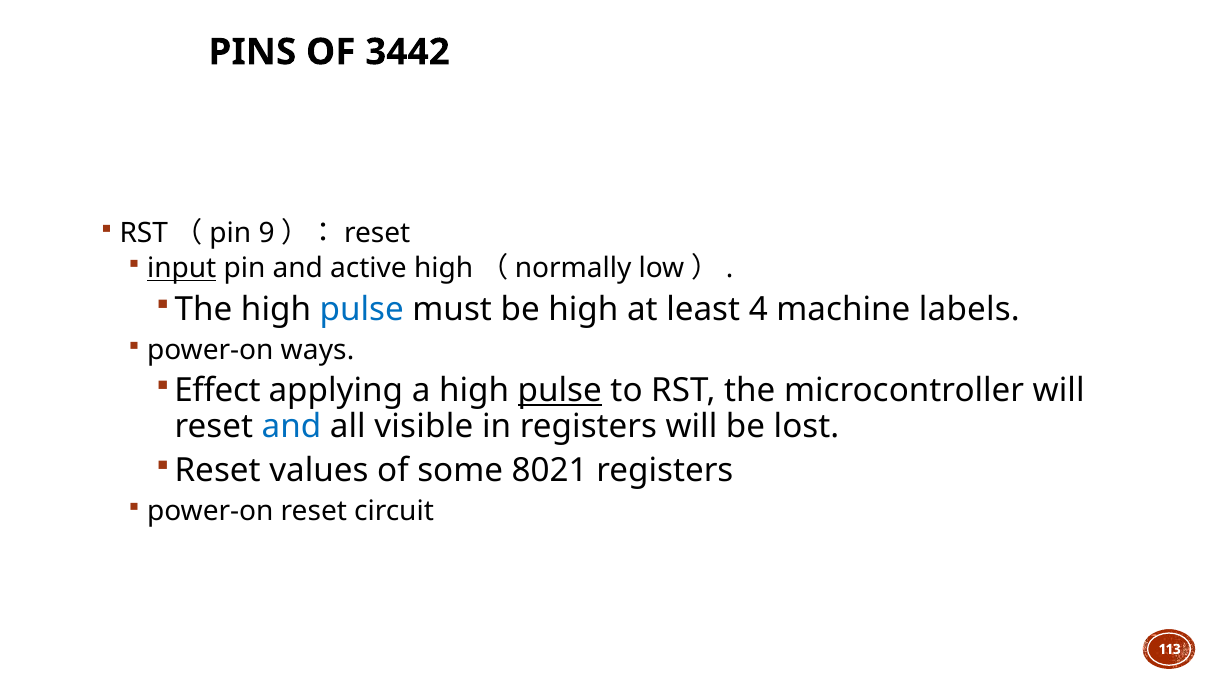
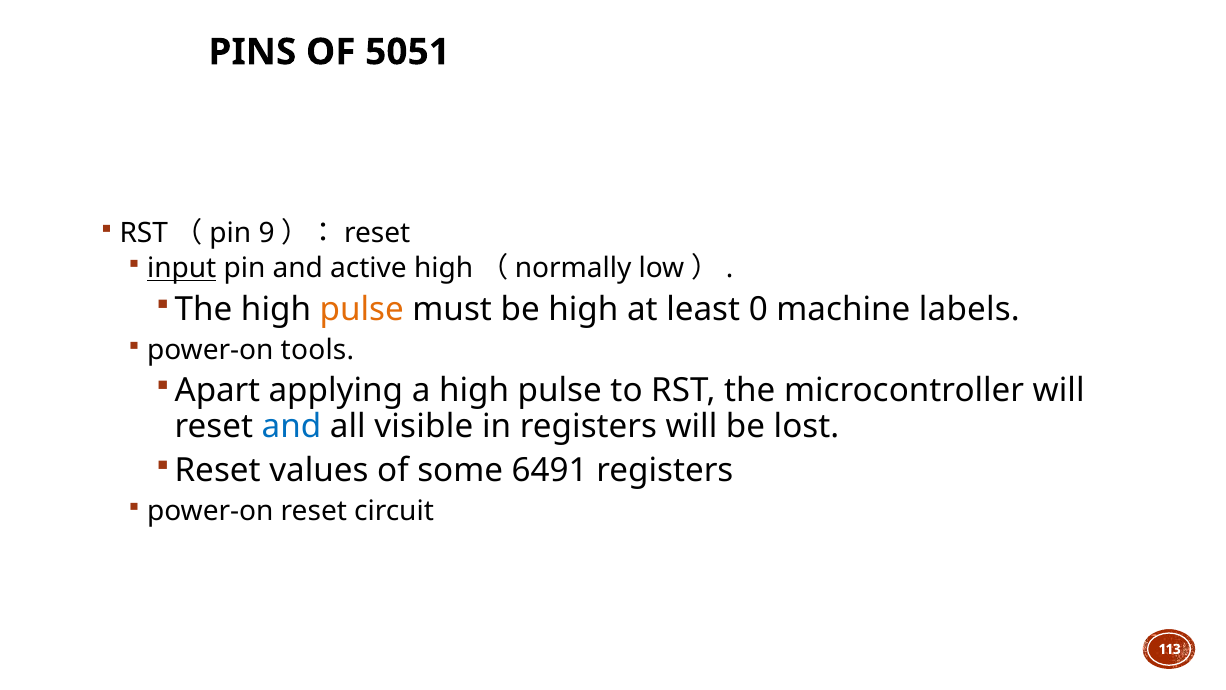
3442: 3442 -> 5051
pulse at (362, 309) colour: blue -> orange
4: 4 -> 0
ways: ways -> tools
Effect: Effect -> Apart
pulse at (560, 391) underline: present -> none
8021: 8021 -> 6491
